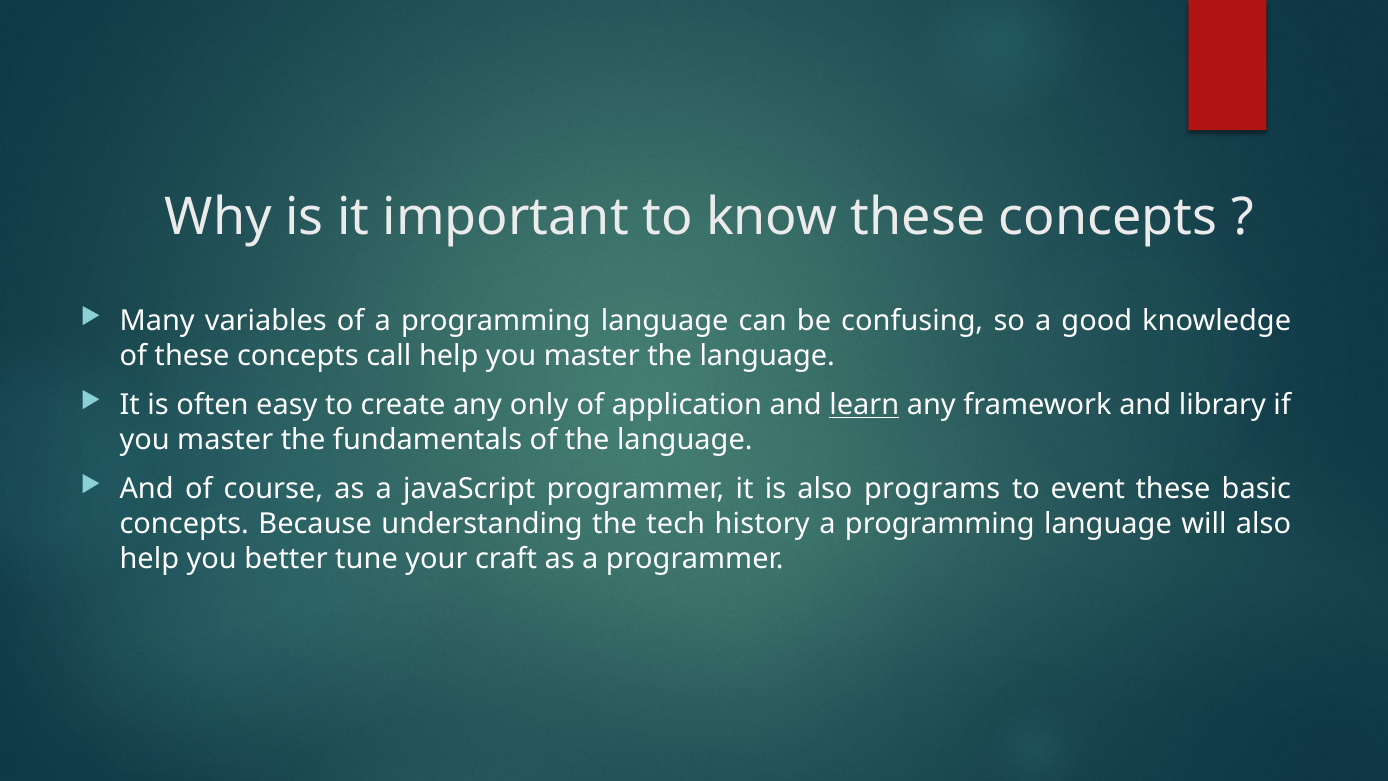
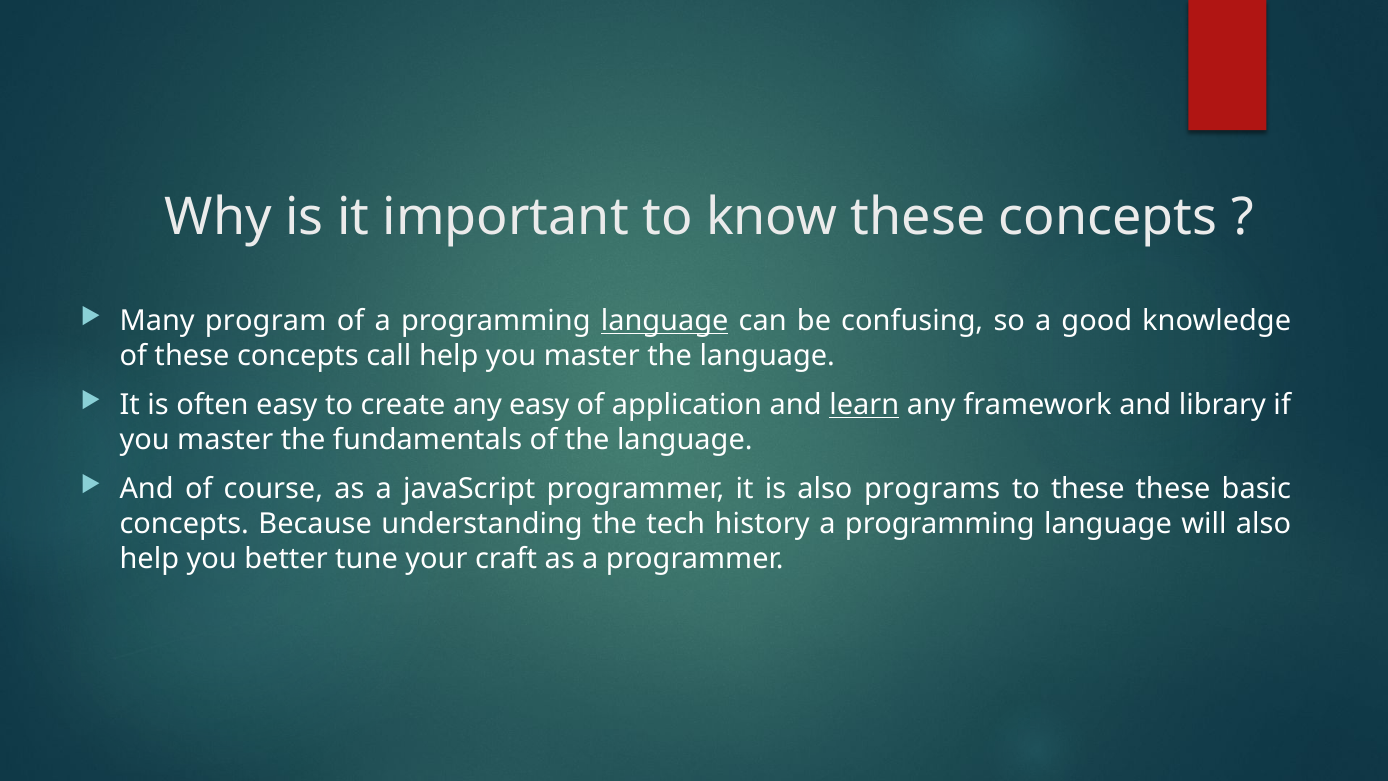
variables: variables -> program
language at (665, 321) underline: none -> present
any only: only -> easy
to event: event -> these
